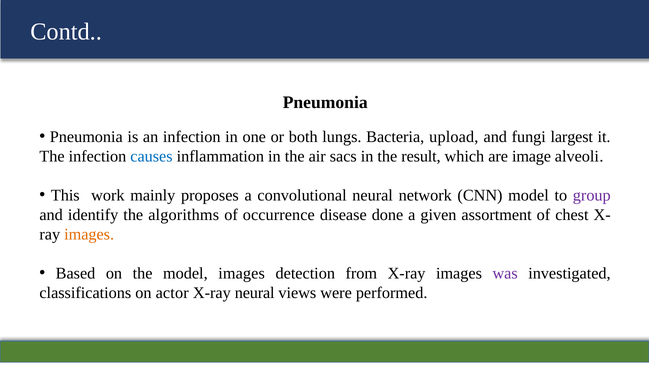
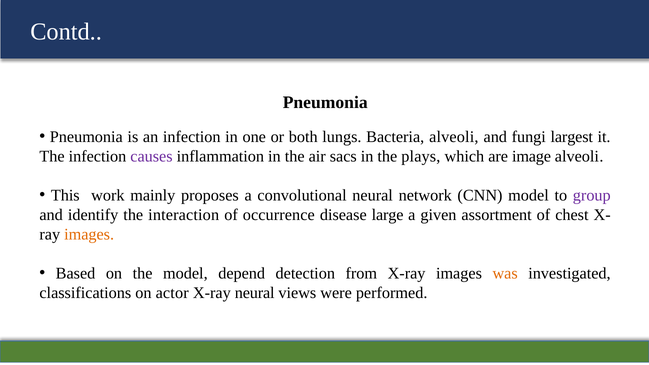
Bacteria upload: upload -> alveoli
causes colour: blue -> purple
result: result -> plays
algorithms: algorithms -> interaction
done: done -> large
model images: images -> depend
was colour: purple -> orange
